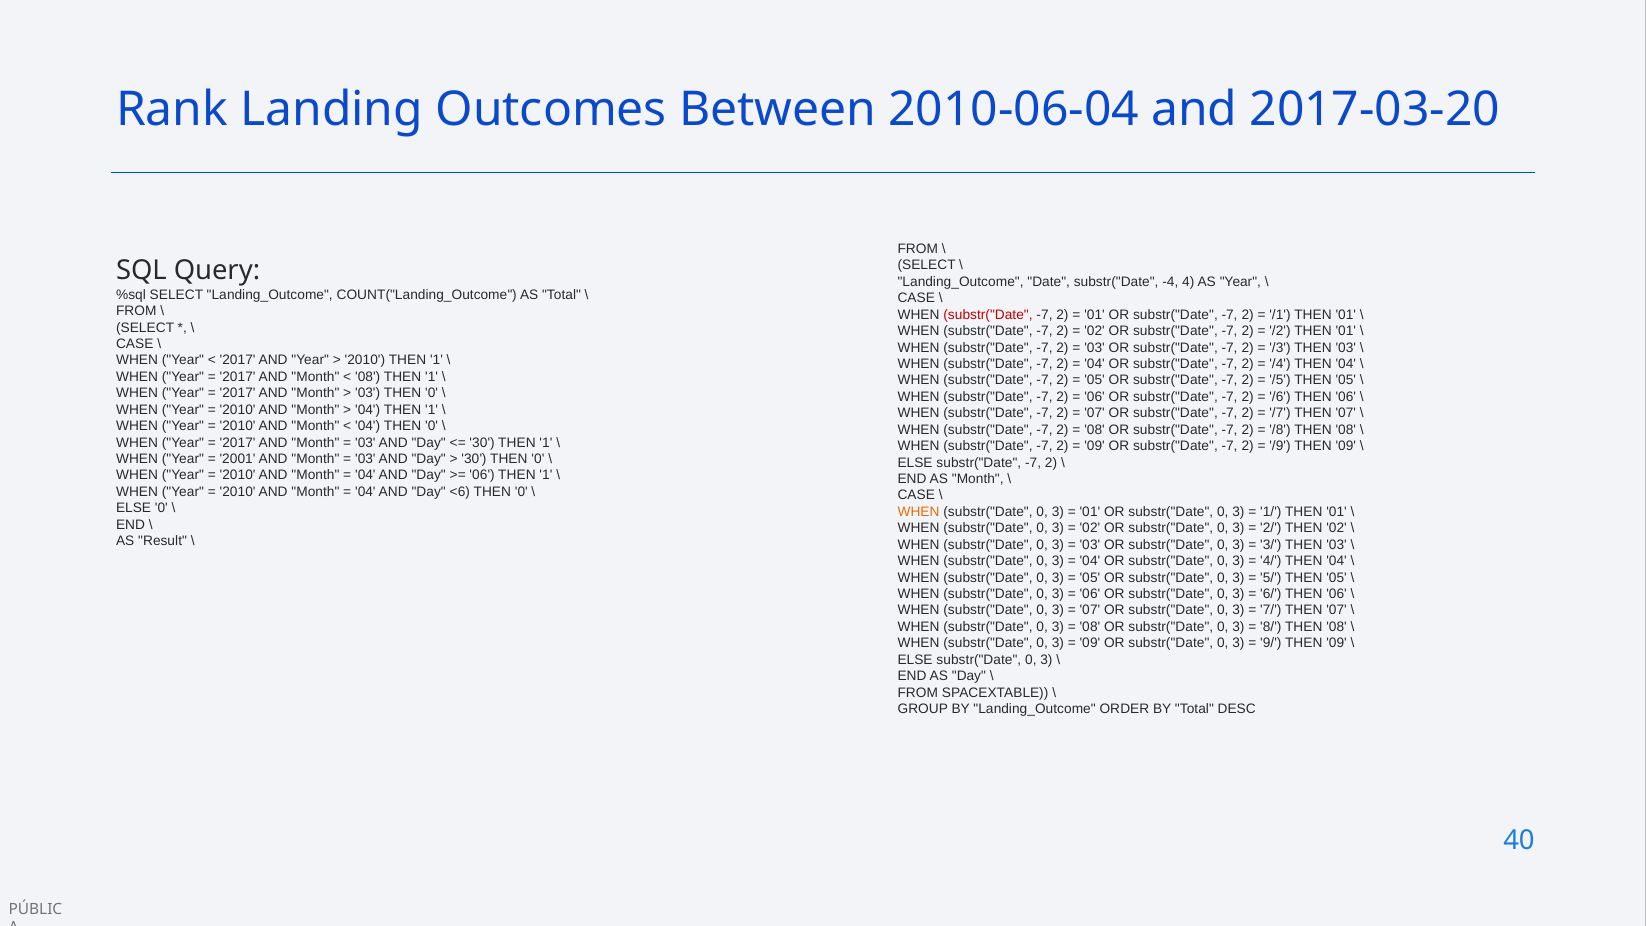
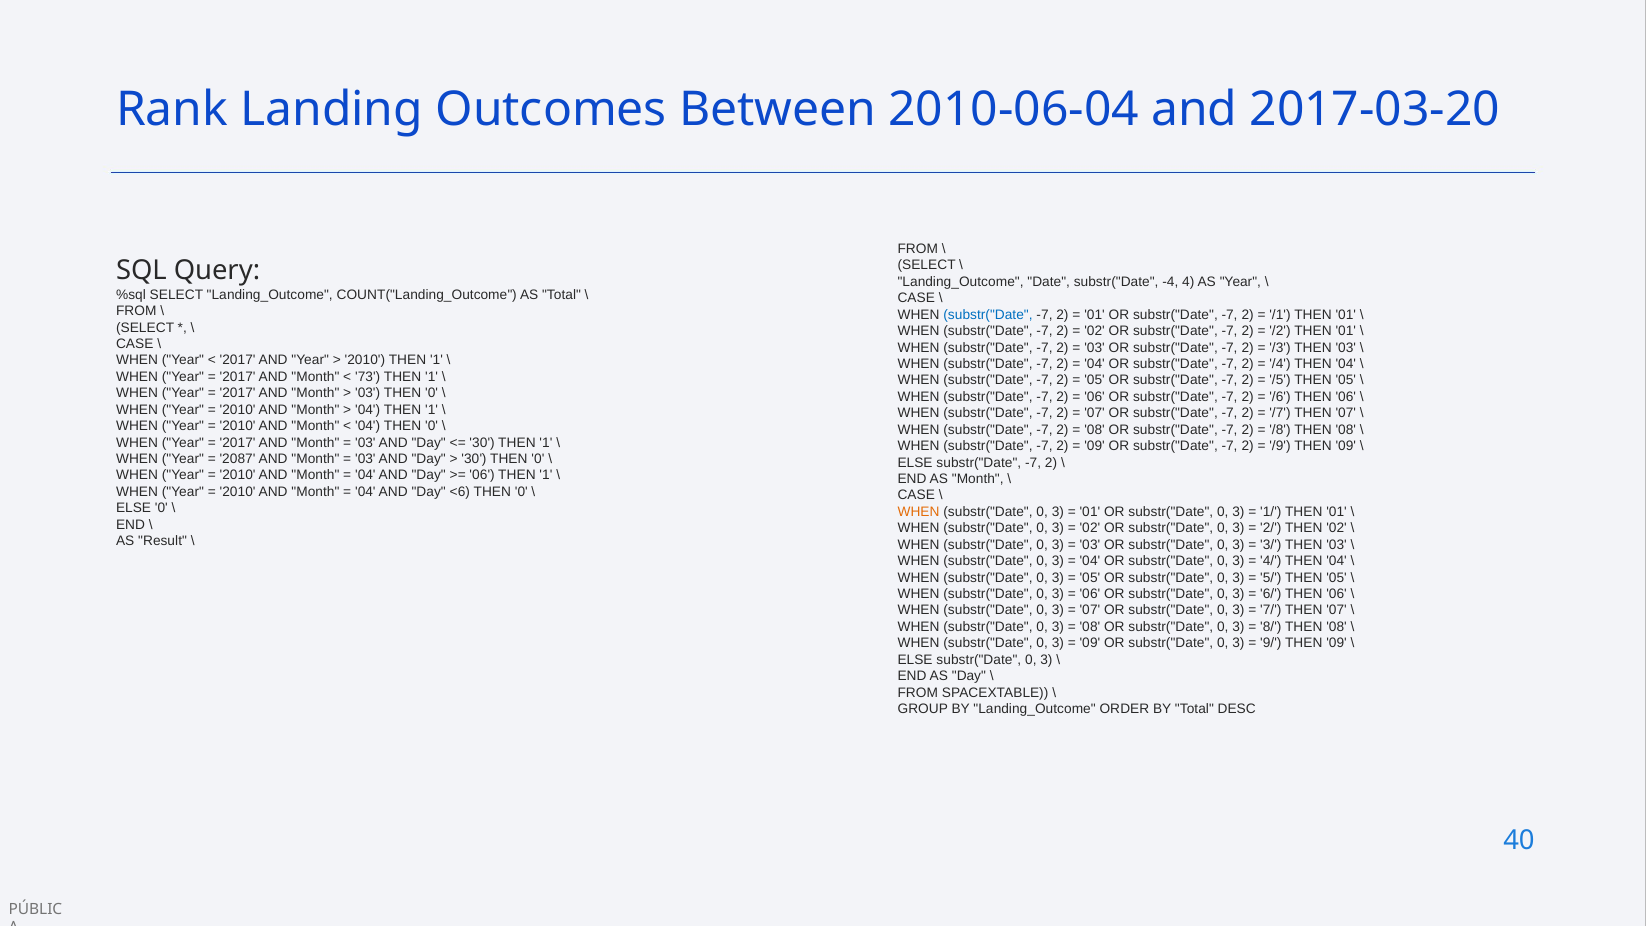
substr("Date at (988, 315) colour: red -> blue
08 at (368, 377): 08 -> 73
2001: 2001 -> 2087
